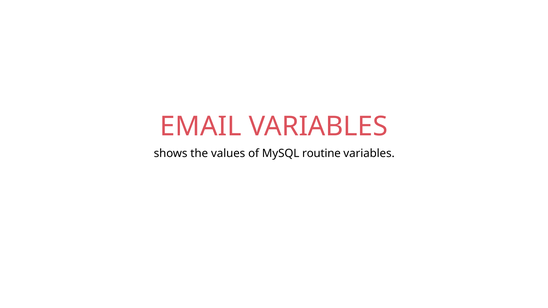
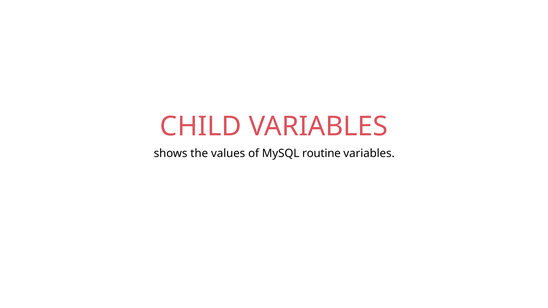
EMAIL: EMAIL -> CHILD
